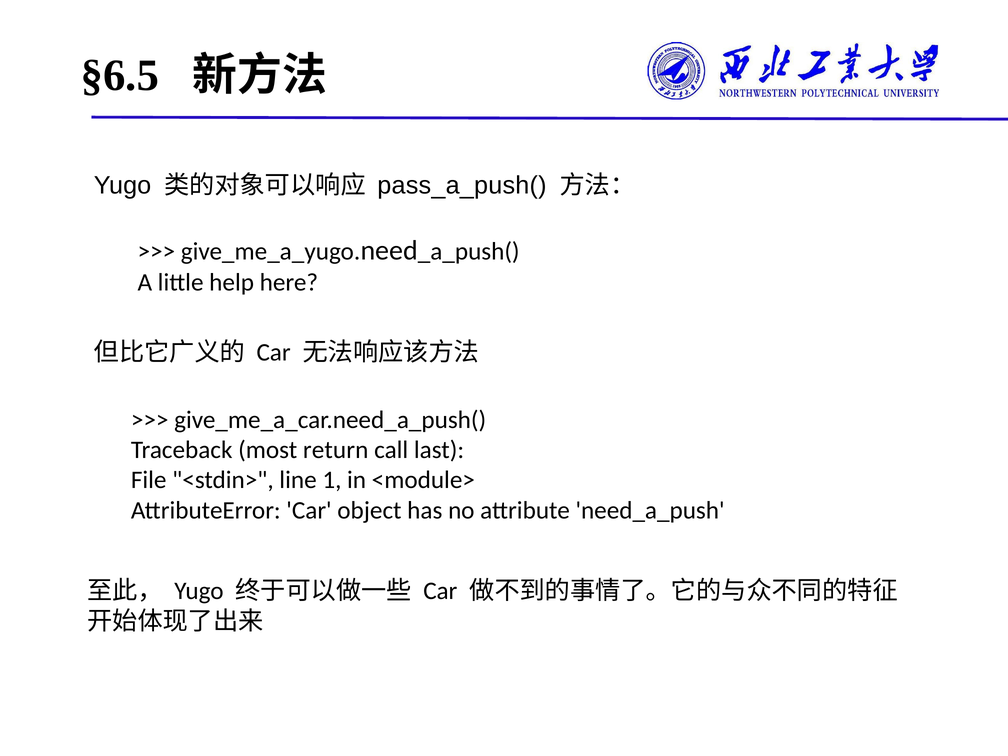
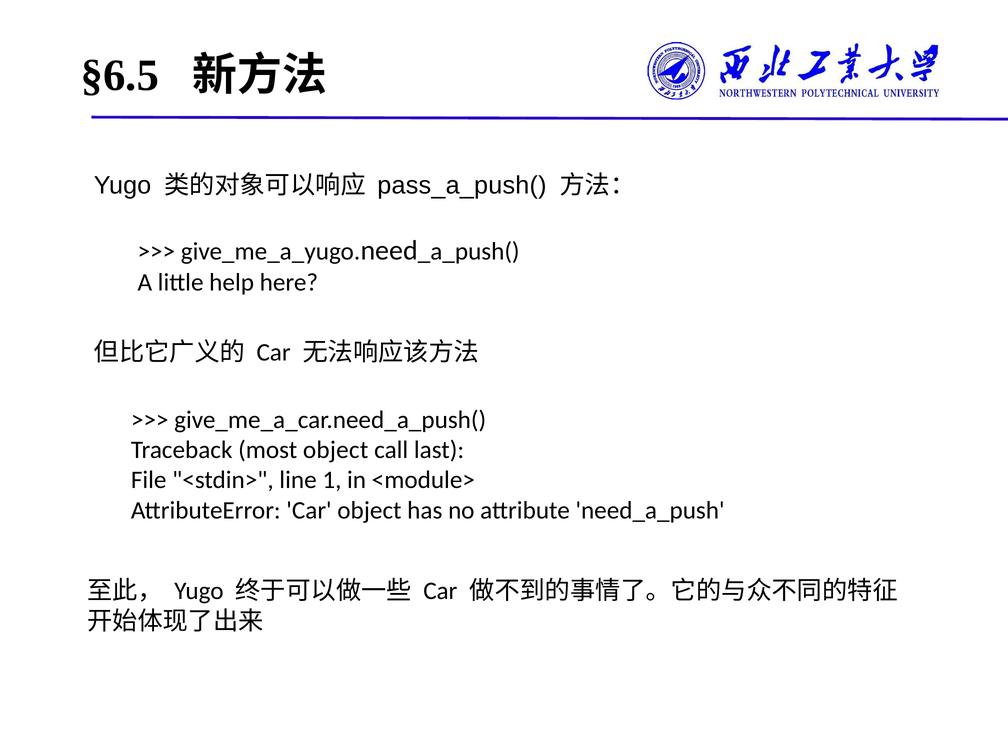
most return: return -> object
